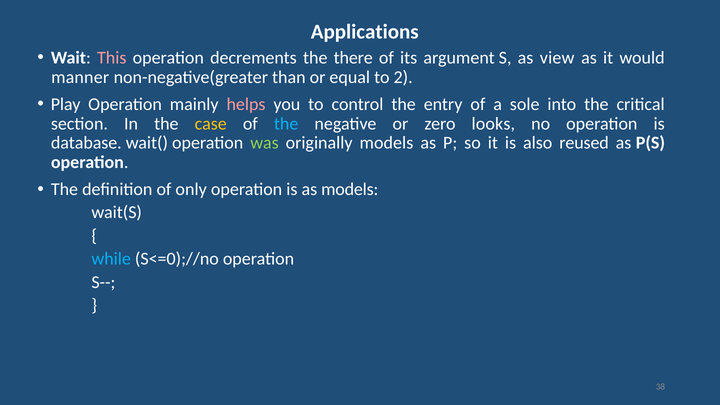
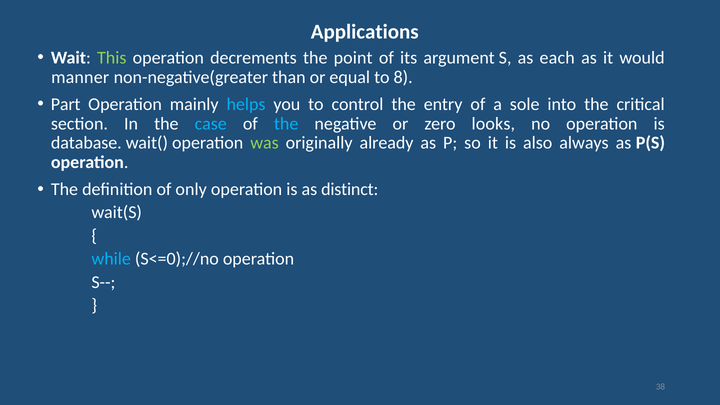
This colour: pink -> light green
there: there -> point
view: view -> each
2: 2 -> 8
Play: Play -> Part
helps colour: pink -> light blue
case colour: yellow -> light blue
originally models: models -> already
reused: reused -> always
as models: models -> distinct
